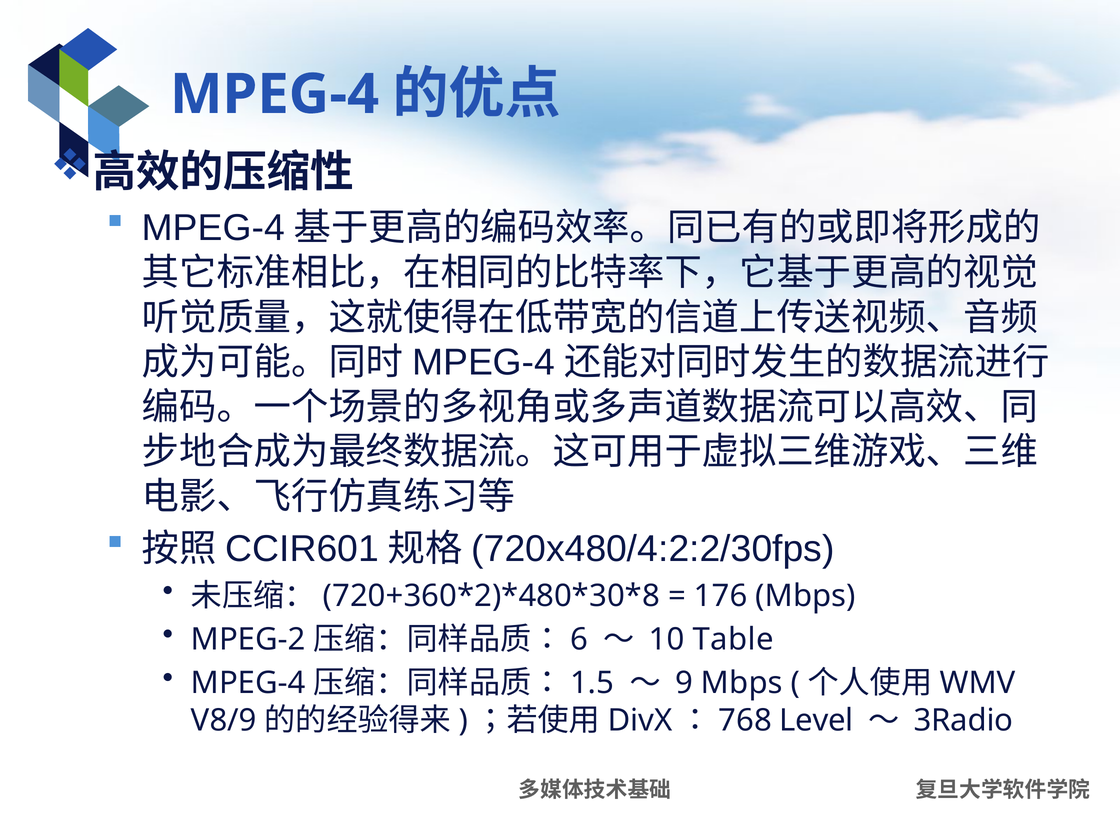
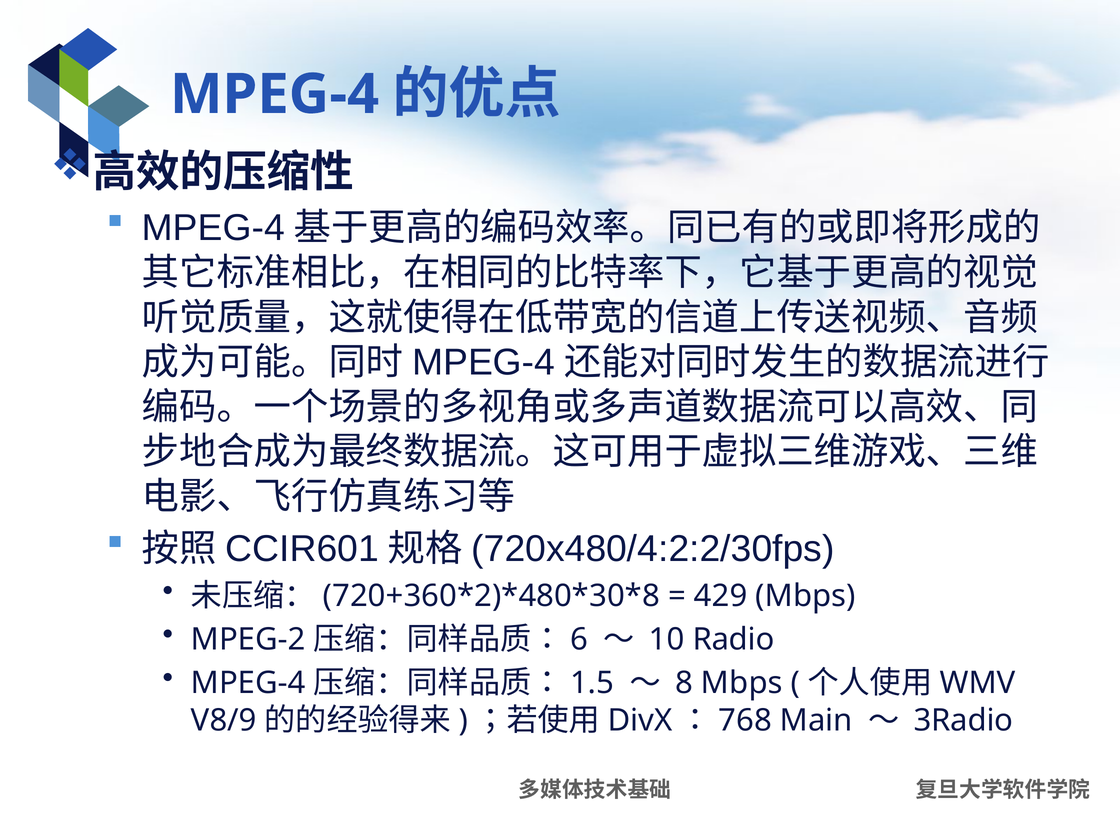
176: 176 -> 429
Table: Table -> Radio
9: 9 -> 8
Level: Level -> Main
